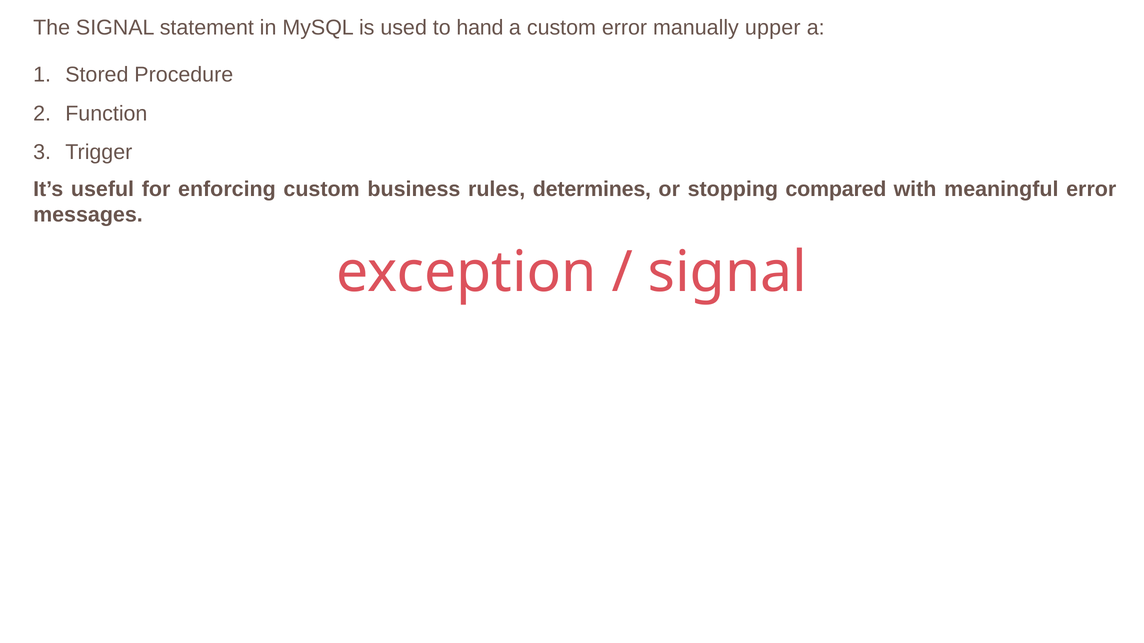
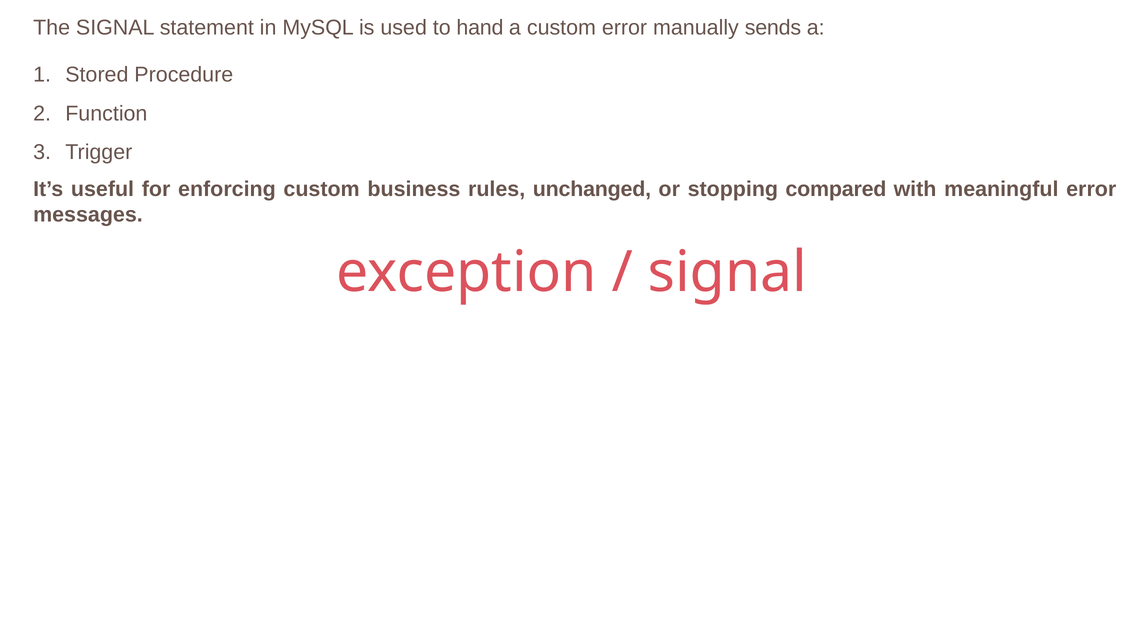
upper: upper -> sends
determines: determines -> unchanged
